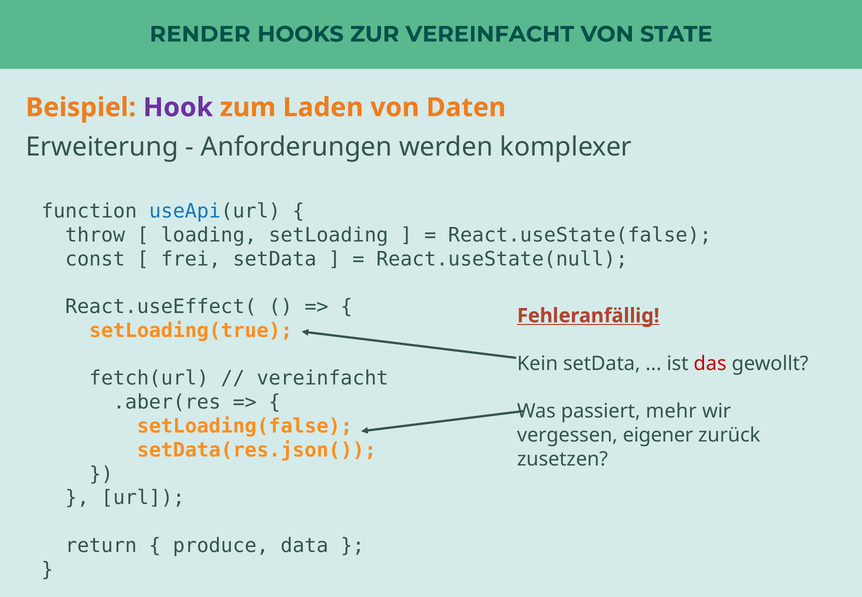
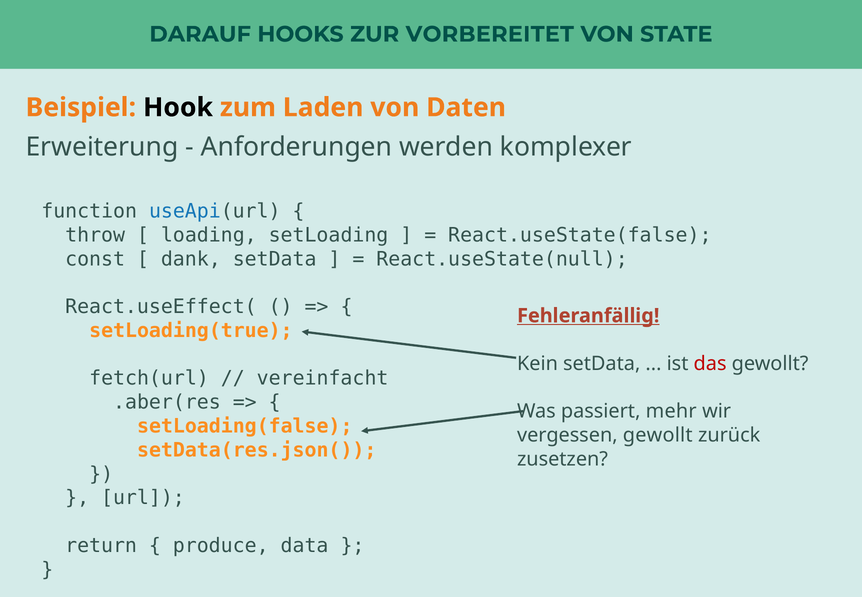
RENDER: RENDER -> DARAUF
ZUR VEREINFACHT: VEREINFACHT -> VORBEREITET
Hook colour: purple -> black
frei: frei -> dank
vergessen eigener: eigener -> gewollt
